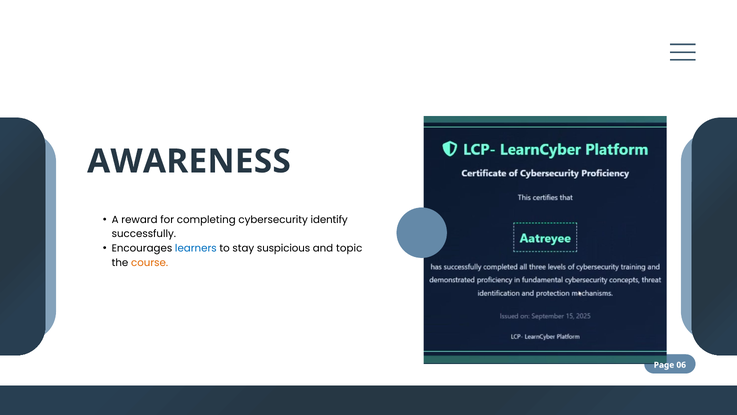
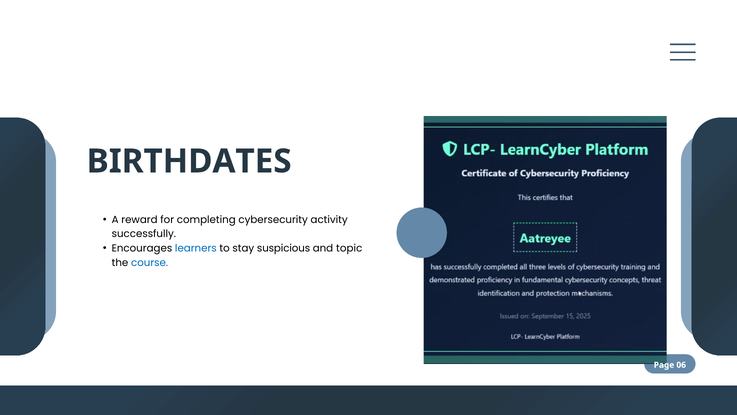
AWARENESS: AWARENESS -> BIRTHDATES
identify: identify -> activity
course colour: orange -> blue
